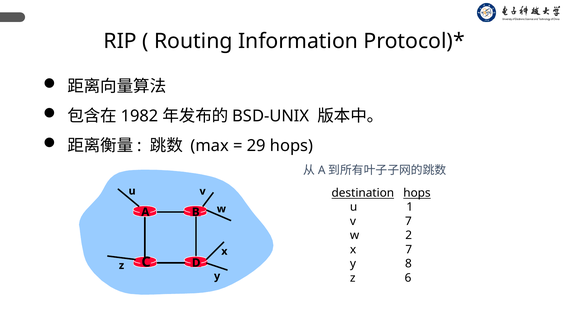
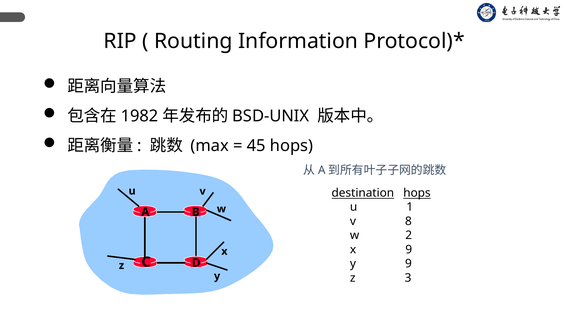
29: 29 -> 45
7 at (408, 222): 7 -> 8
7 at (409, 250): 7 -> 9
8 at (408, 264): 8 -> 9
z 6: 6 -> 3
